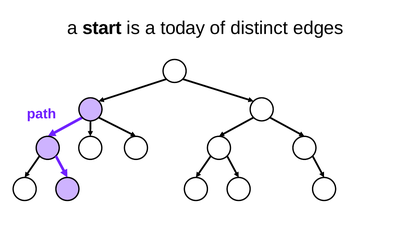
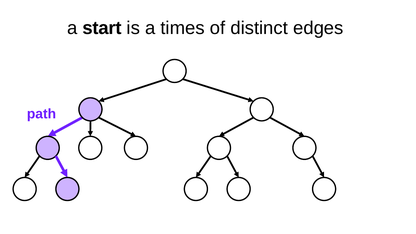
today: today -> times
